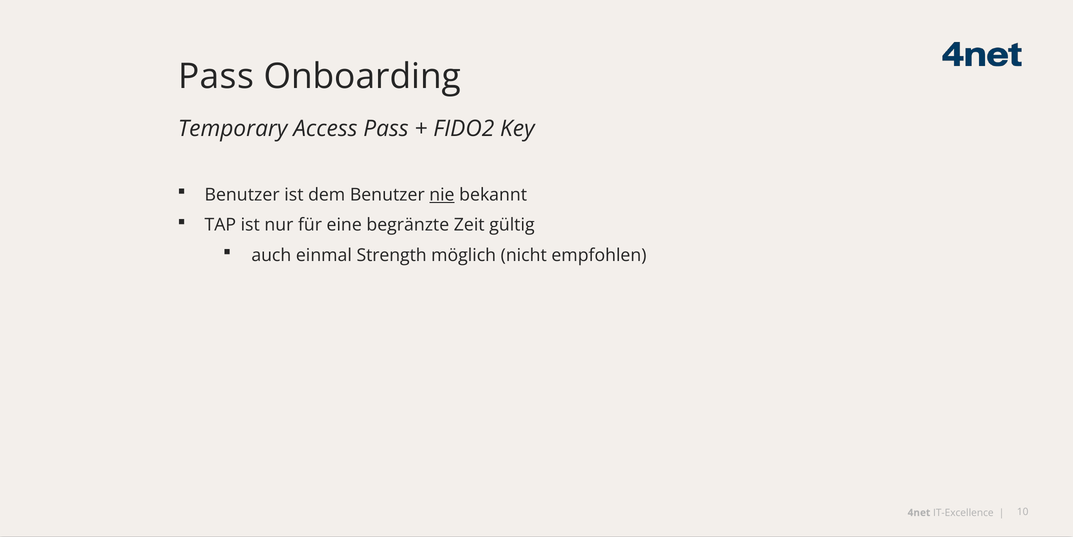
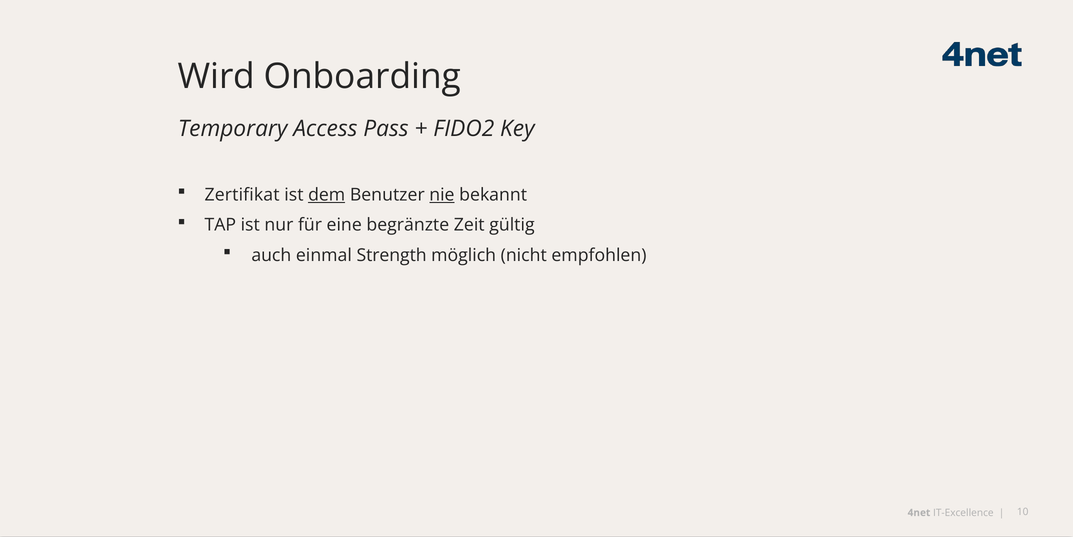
Pass at (216, 77): Pass -> Wird
Benutzer at (242, 195): Benutzer -> Zertifikat
dem underline: none -> present
